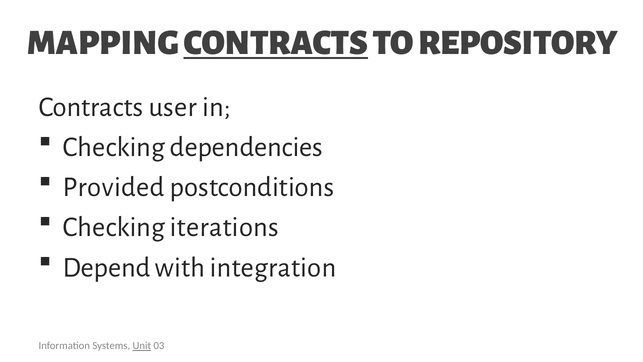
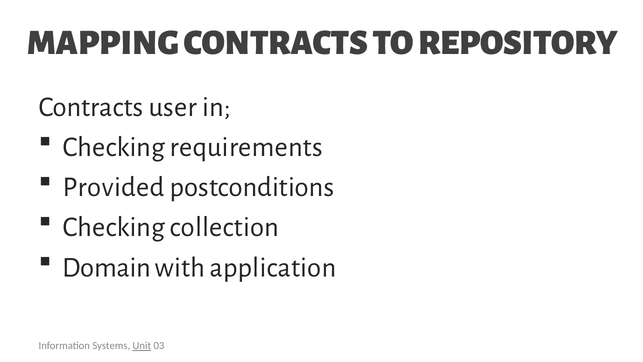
CONTRACTS at (276, 43) underline: present -> none
dependencies: dependencies -> requirements
iterations: iterations -> collection
Depend: Depend -> Domain
integration: integration -> application
